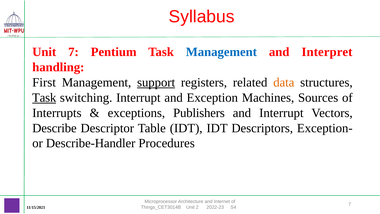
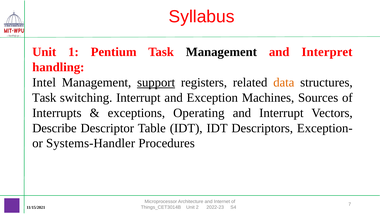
Unit 7: 7 -> 1
Management at (221, 52) colour: blue -> black
First: First -> Intel
Task at (44, 98) underline: present -> none
Publishers: Publishers -> Operating
Describe-Handler: Describe-Handler -> Systems-Handler
